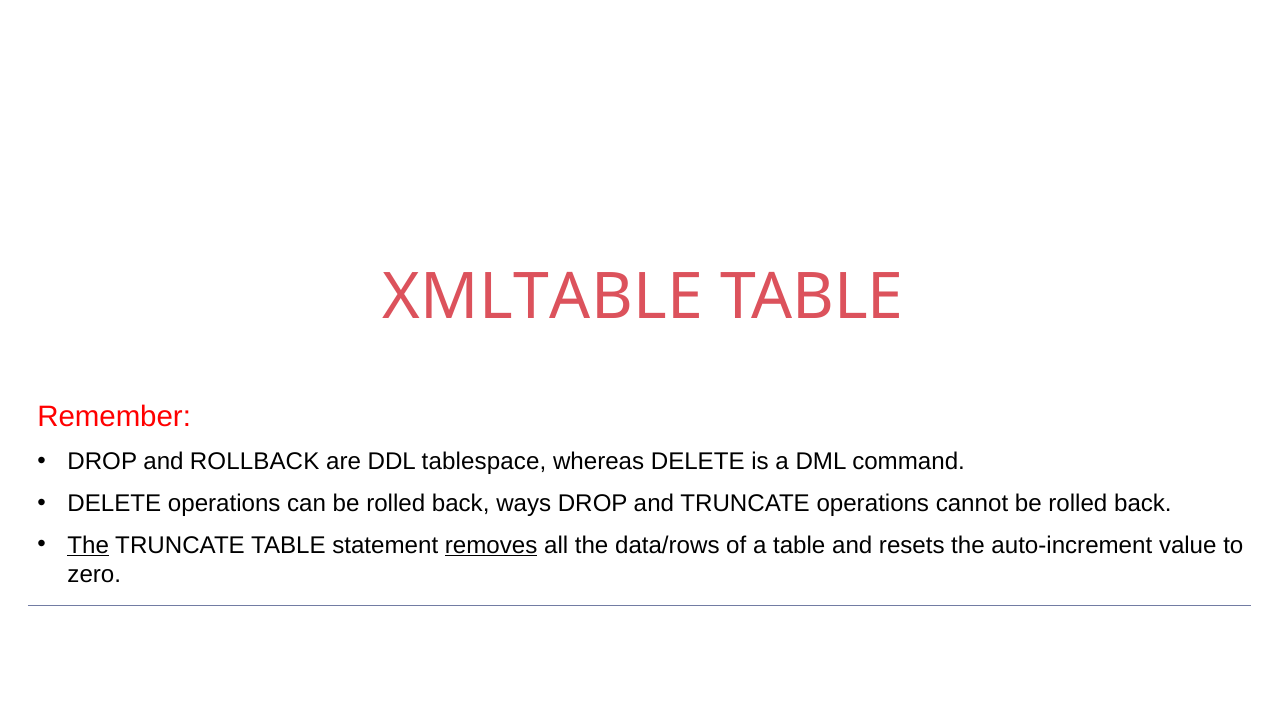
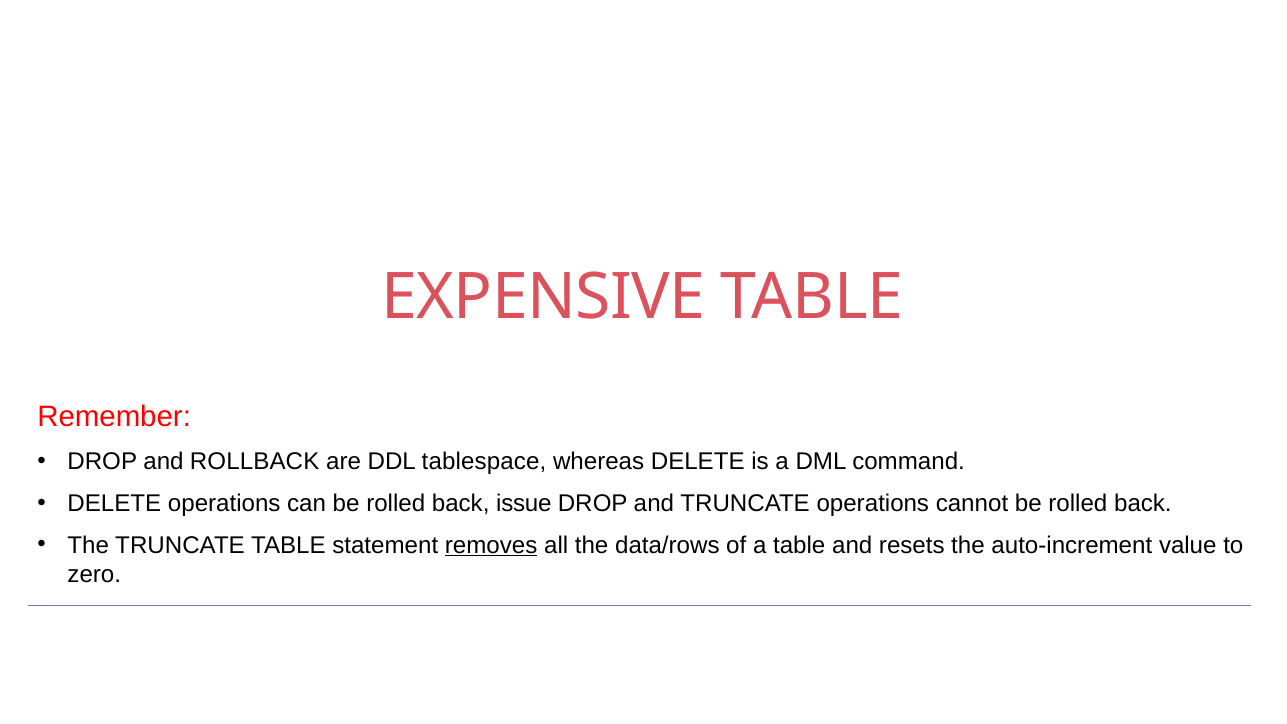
XMLTABLE: XMLTABLE -> EXPENSIVE
ways: ways -> issue
The at (88, 545) underline: present -> none
